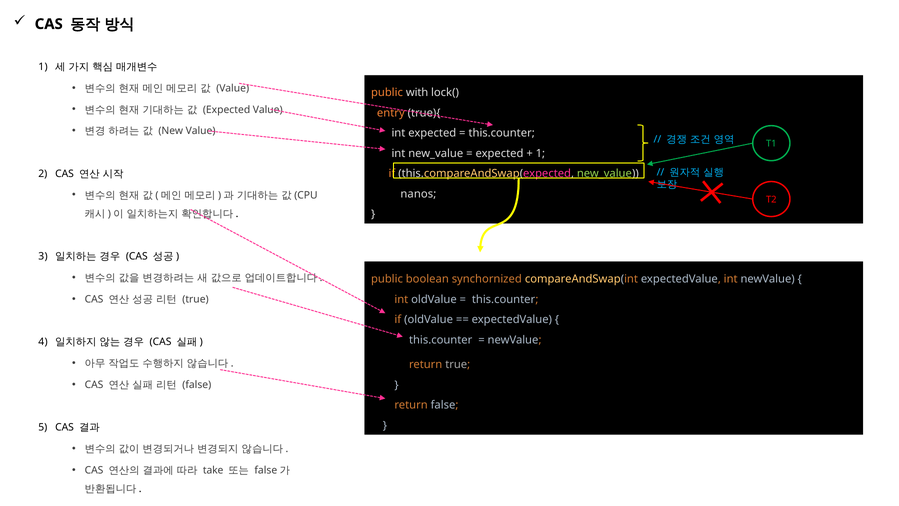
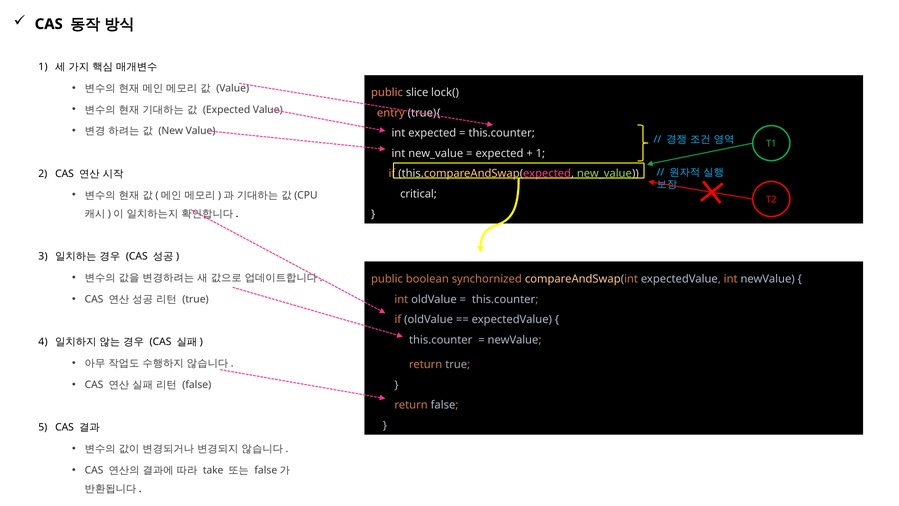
with: with -> slice
nanos: nanos -> critical
